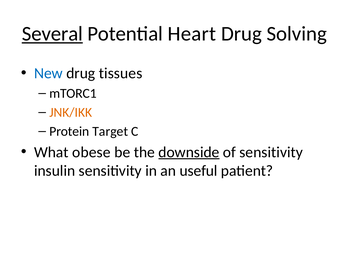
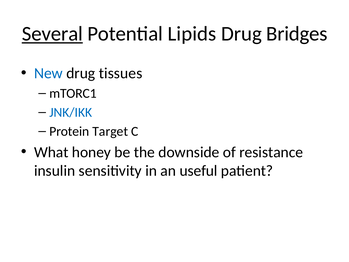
Heart: Heart -> Lipids
Solving: Solving -> Bridges
JNK/IKK colour: orange -> blue
obese: obese -> honey
downside underline: present -> none
of sensitivity: sensitivity -> resistance
